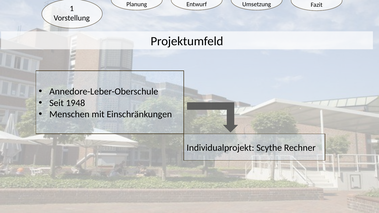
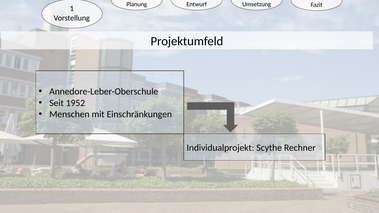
1948: 1948 -> 1952
